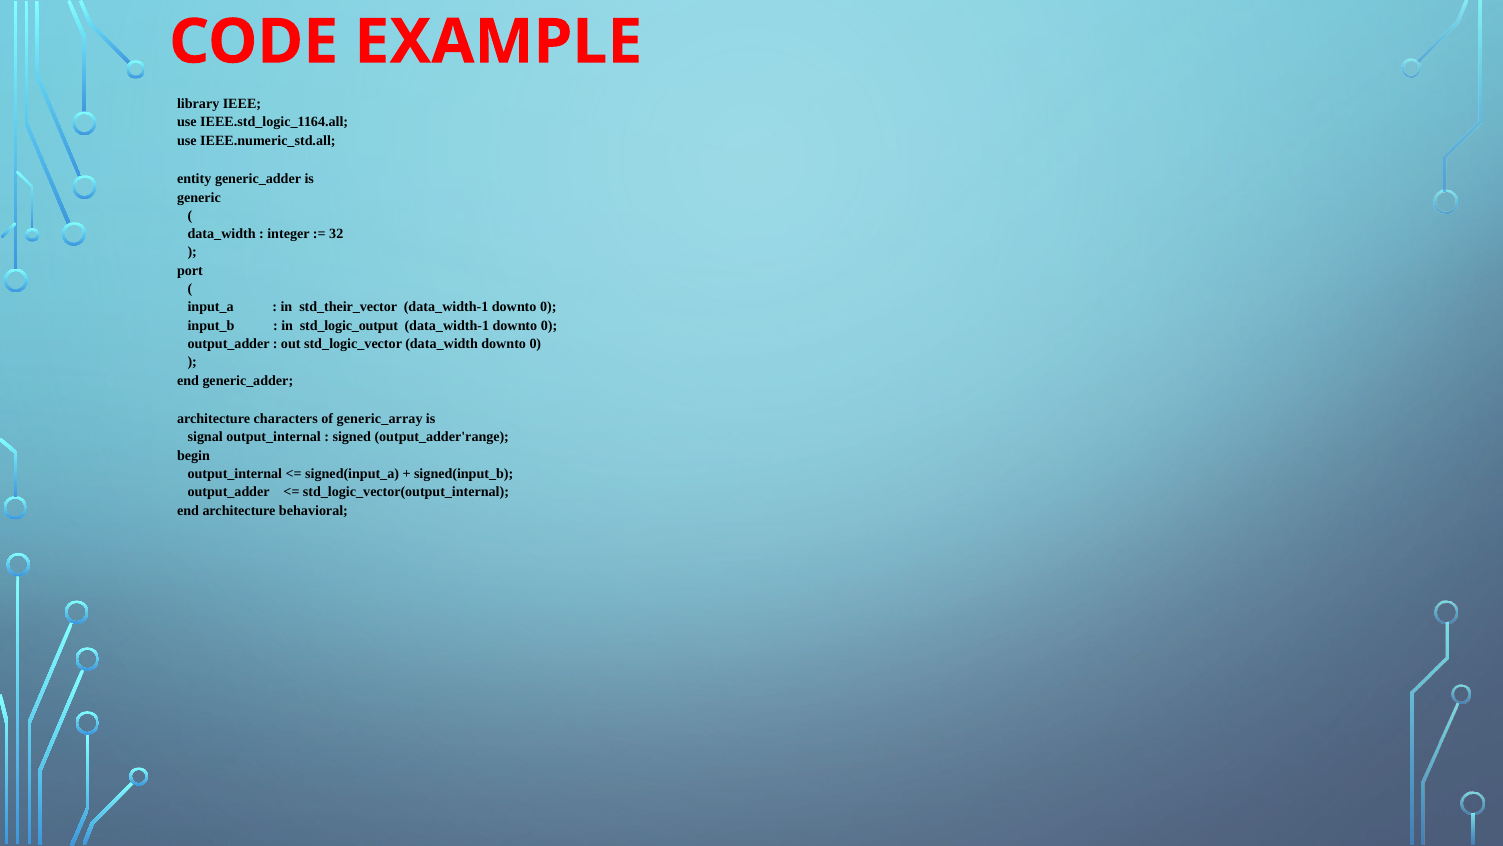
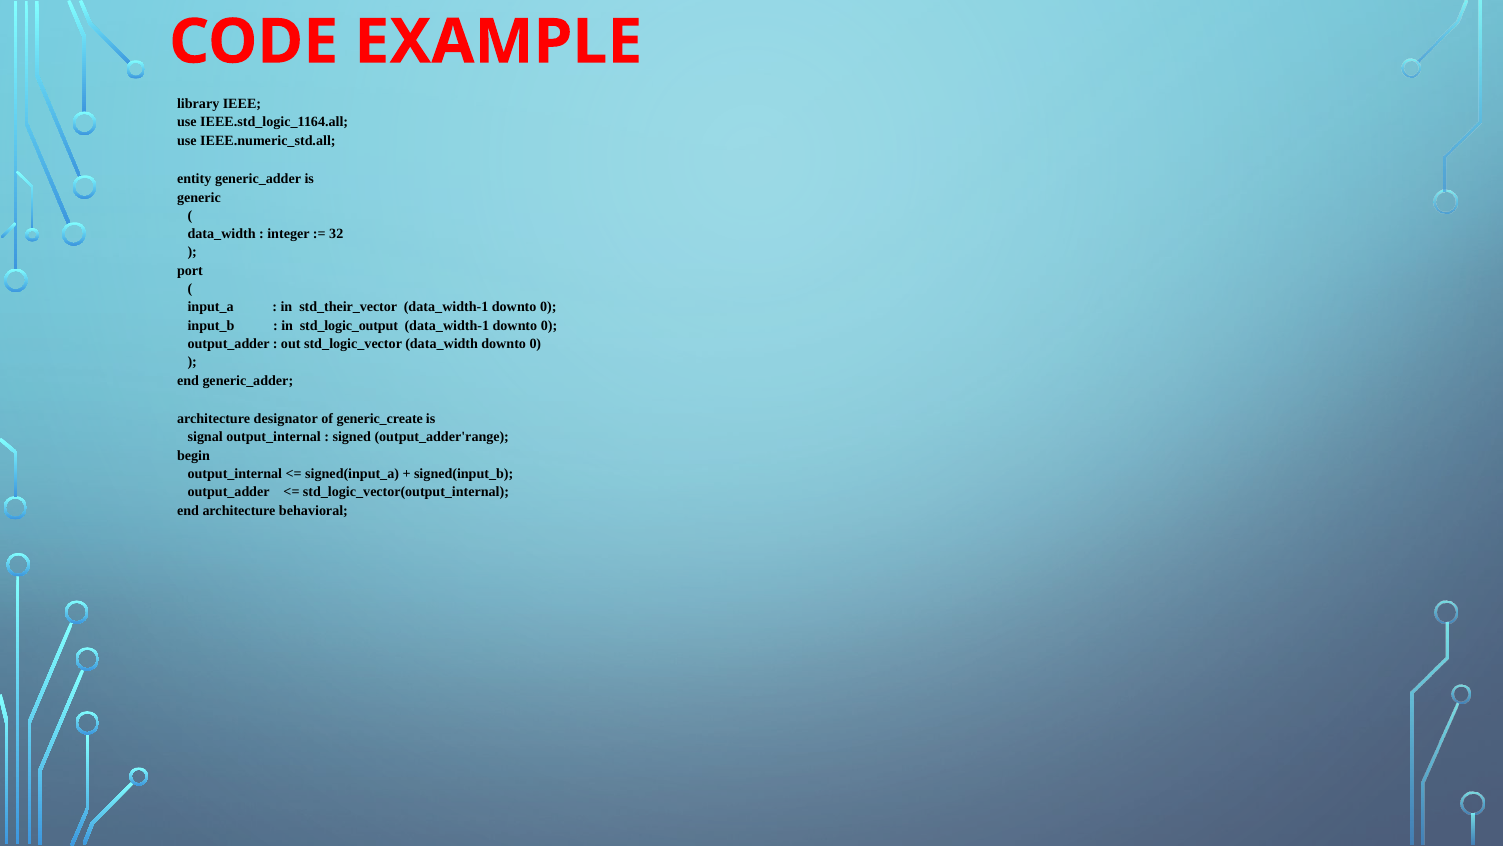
characters: characters -> designator
generic_array: generic_array -> generic_create
